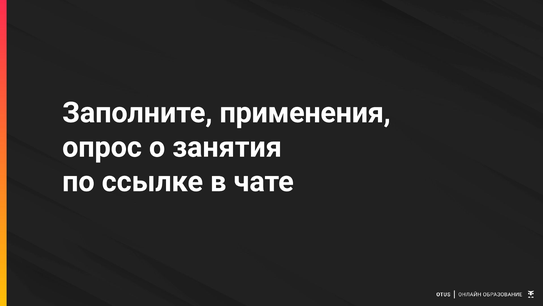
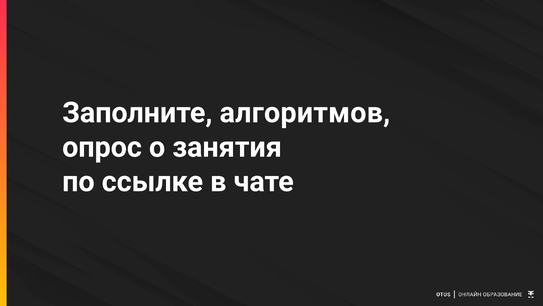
применения: применения -> алгоритмов
